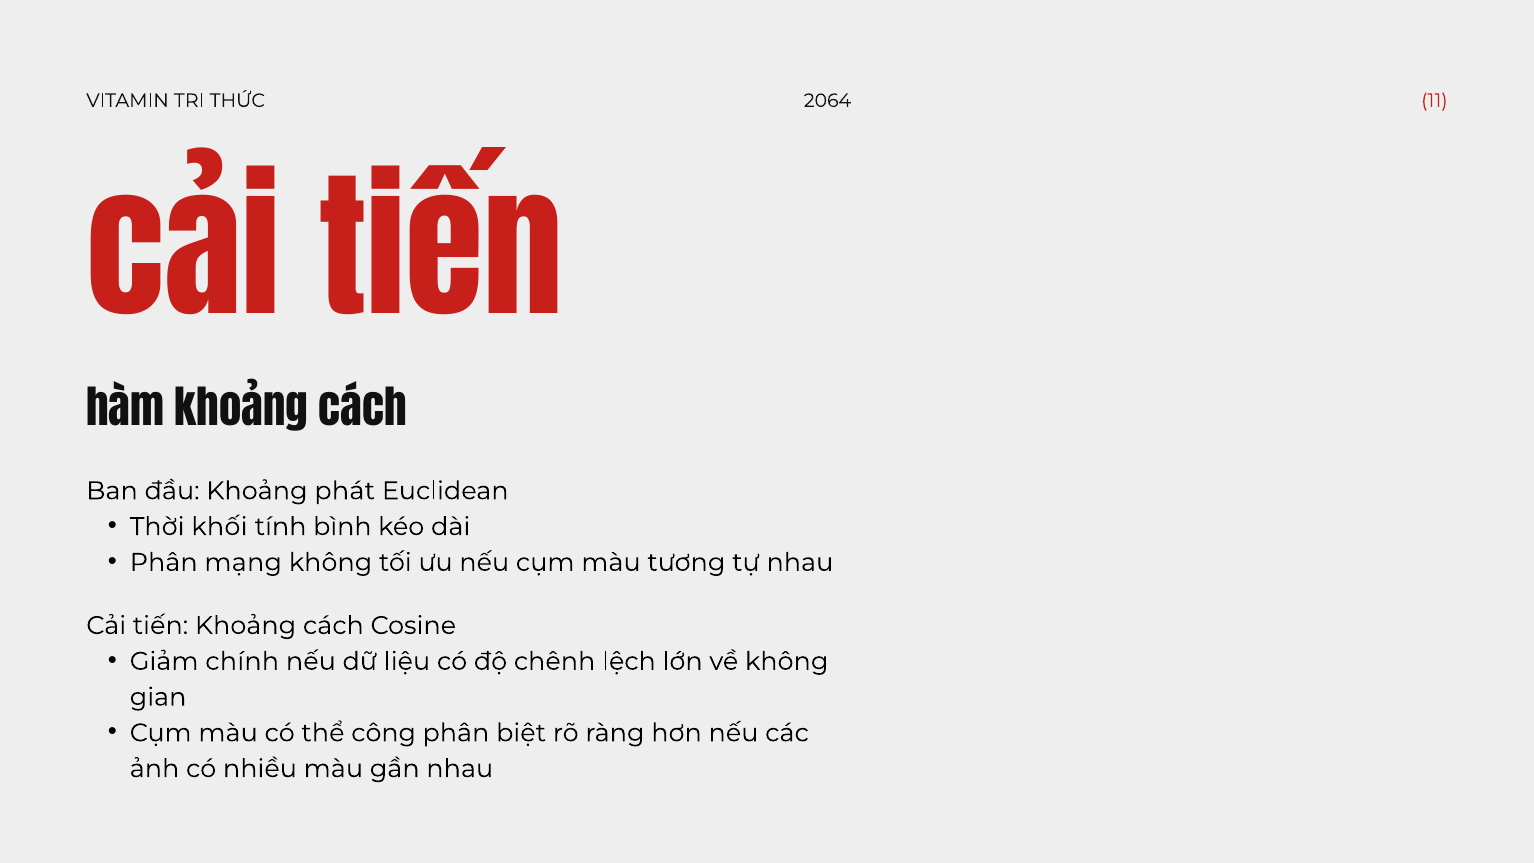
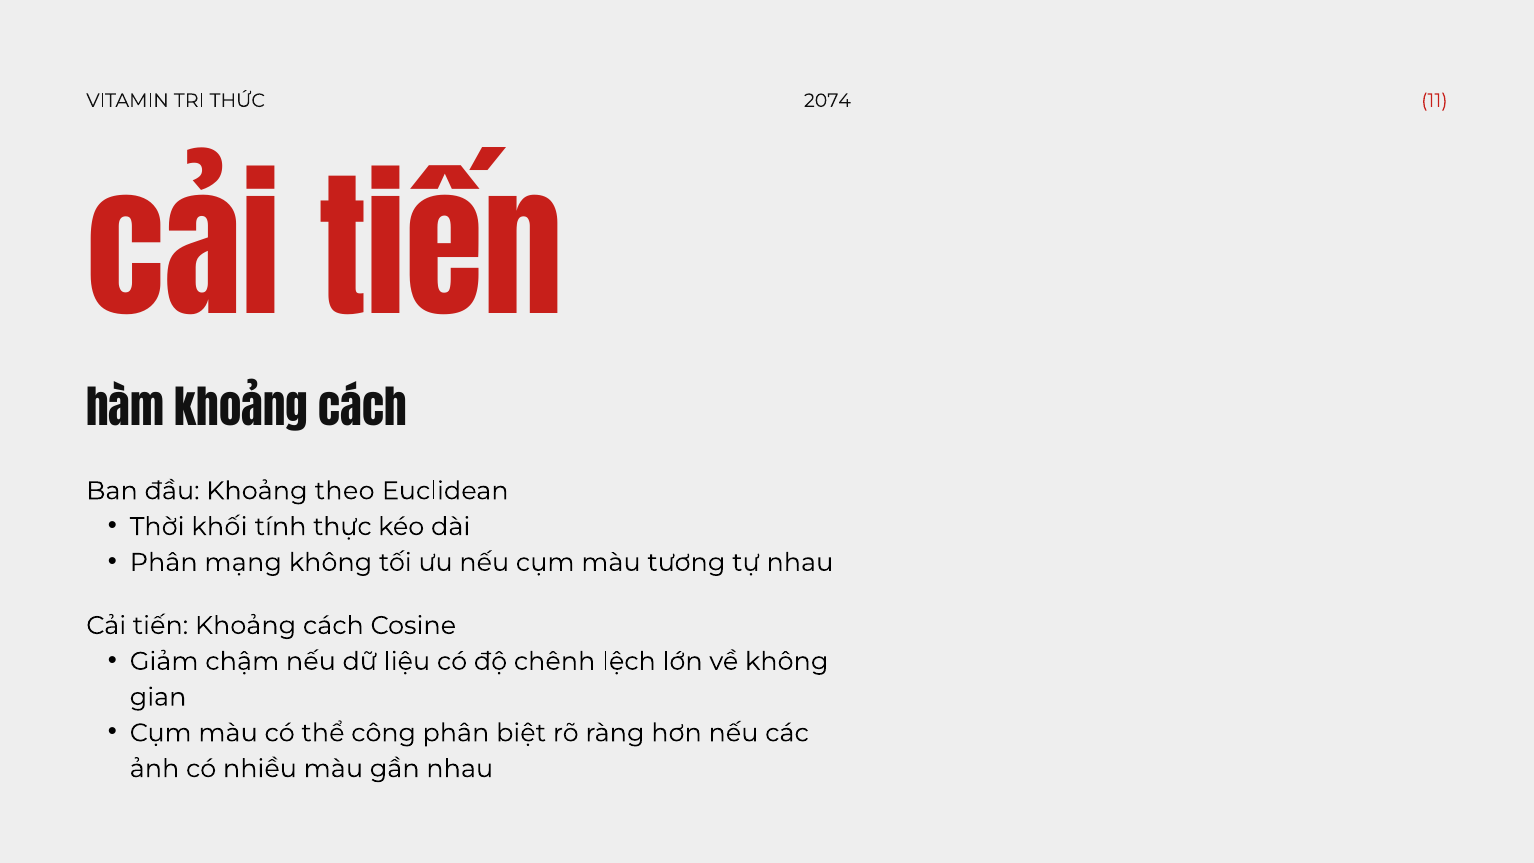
2064: 2064 -> 2074
phát: phát -> theo
bình: bình -> thực
chính: chính -> chậm
